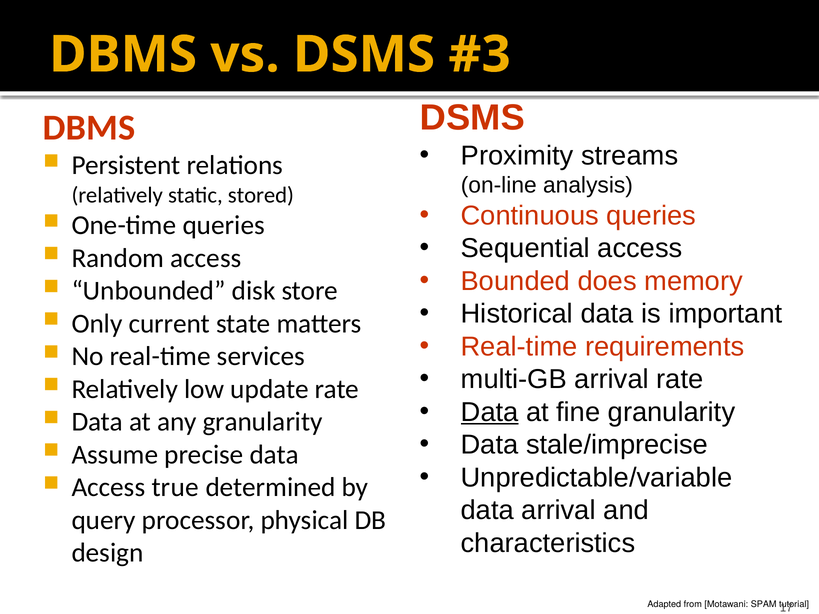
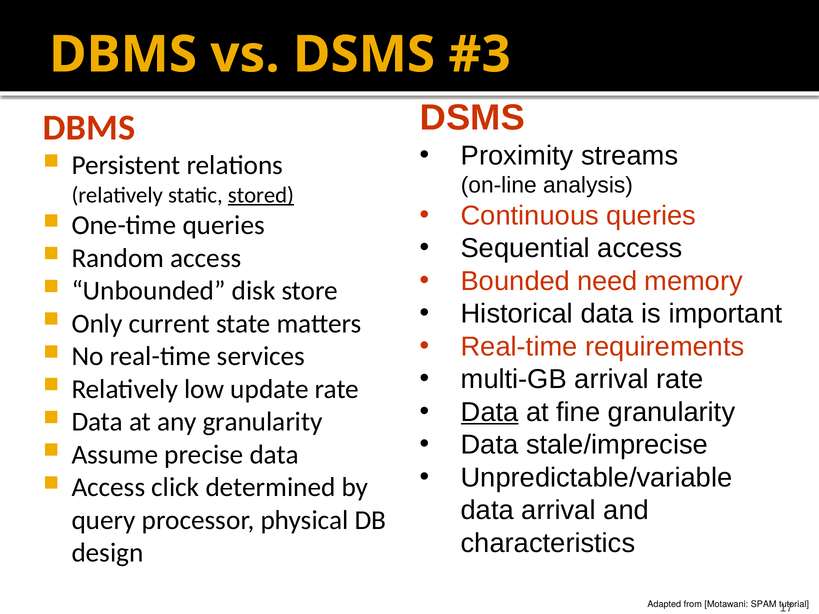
stored underline: none -> present
does: does -> need
true: true -> click
